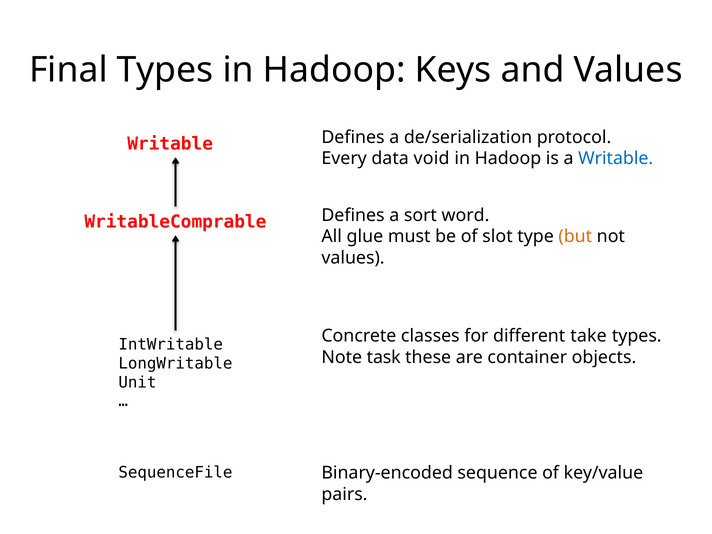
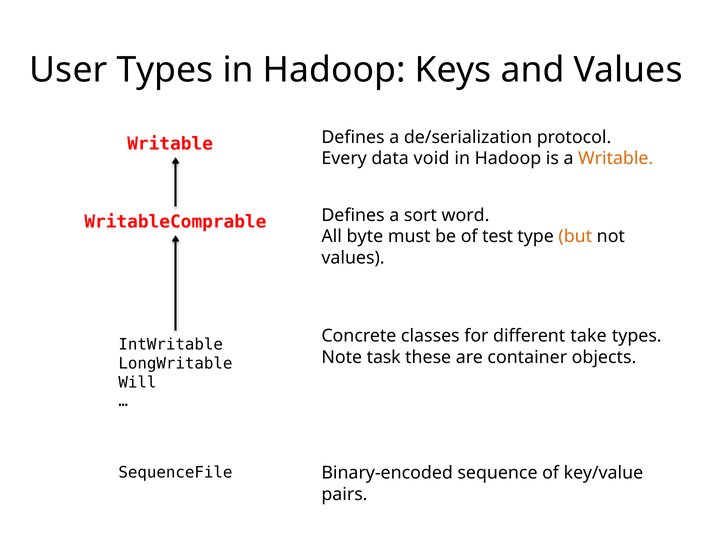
Final: Final -> User
Writable at (616, 159) colour: blue -> orange
glue: glue -> byte
slot: slot -> test
Unit: Unit -> Will
